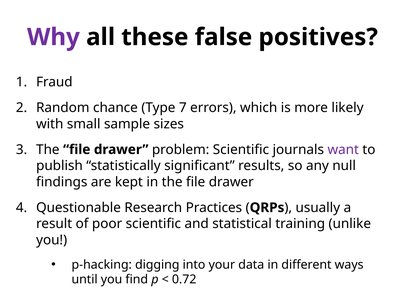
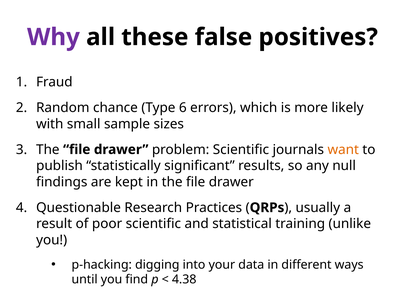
7: 7 -> 6
want colour: purple -> orange
0.72: 0.72 -> 4.38
